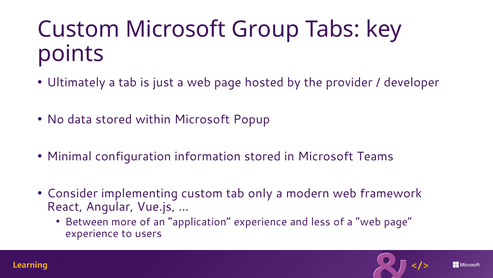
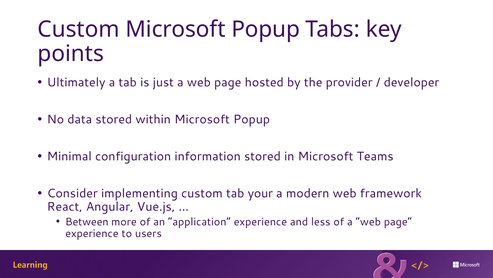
Custom Microsoft Group: Group -> Popup
only: only -> your
